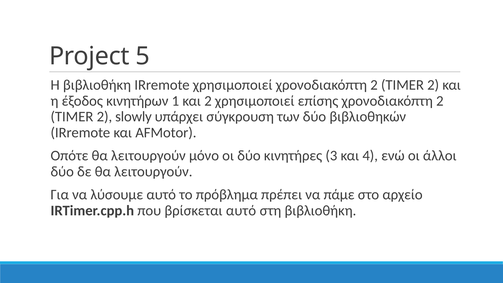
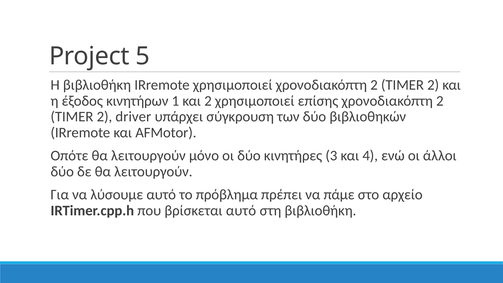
slowly: slowly -> driver
